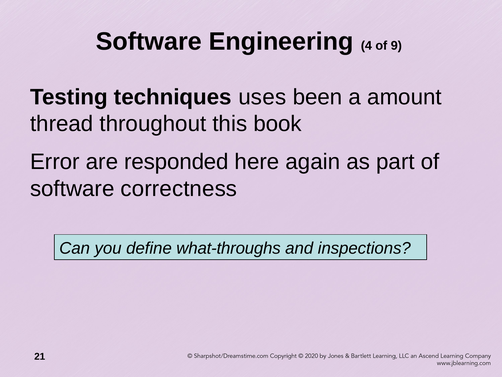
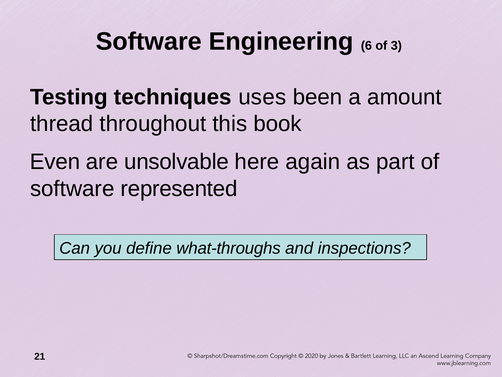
4: 4 -> 6
9: 9 -> 3
Error: Error -> Even
responded: responded -> unsolvable
correctness: correctness -> represented
